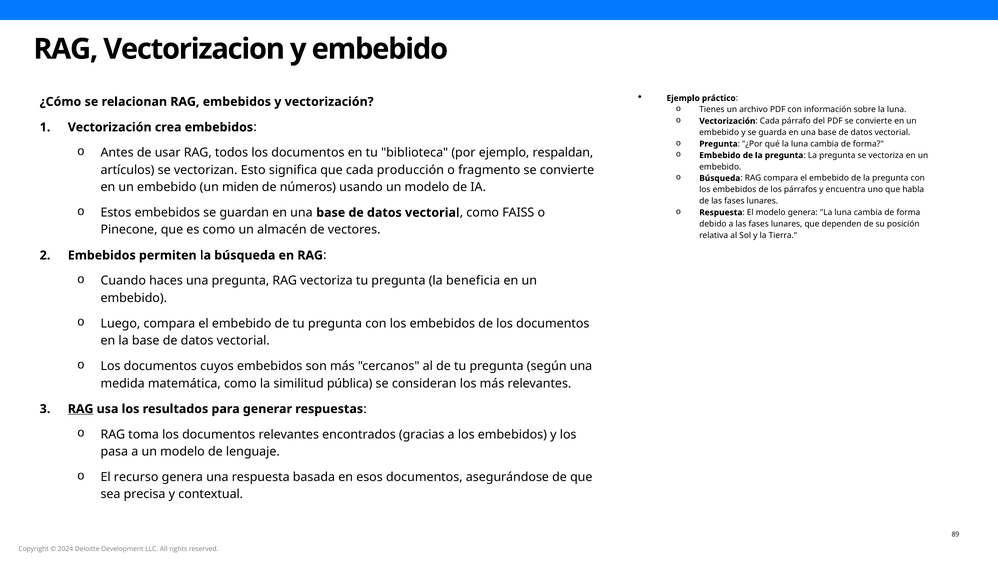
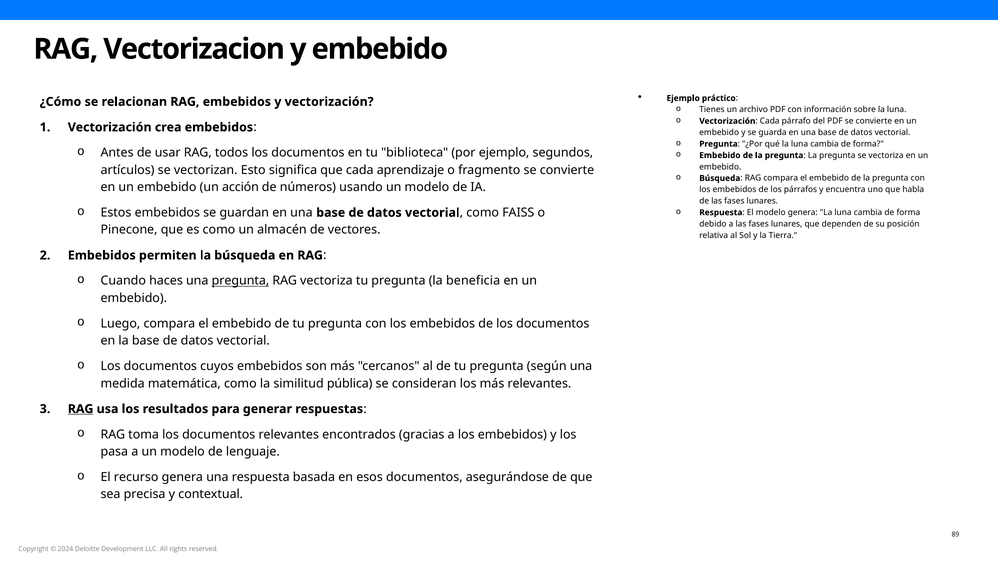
respaldan: respaldan -> segundos
producción: producción -> aprendizaje
miden: miden -> acción
pregunta at (240, 281) underline: none -> present
